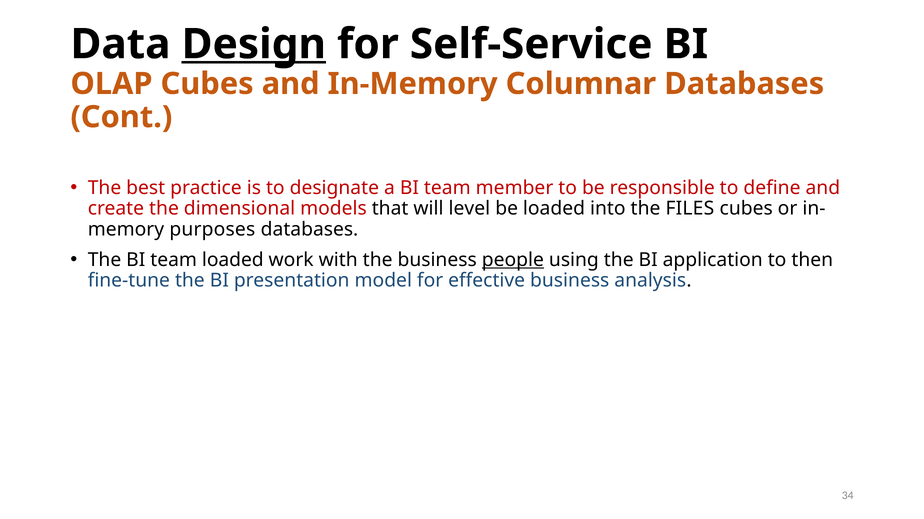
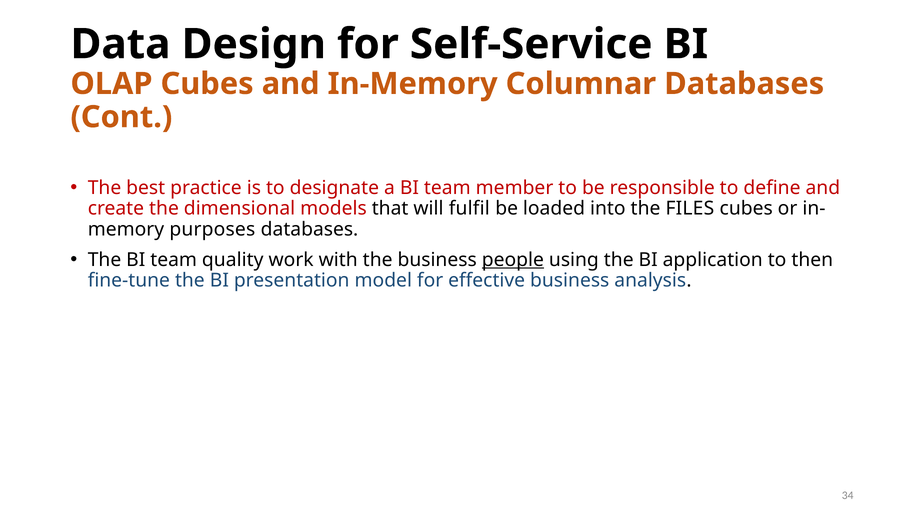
Design underline: present -> none
level: level -> fulfil
team loaded: loaded -> quality
